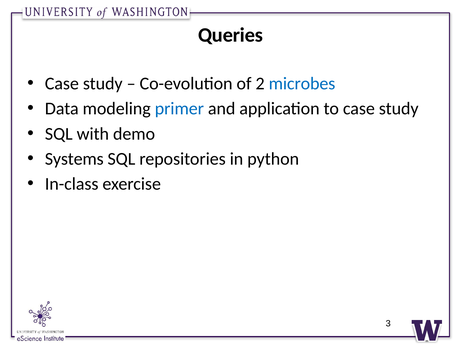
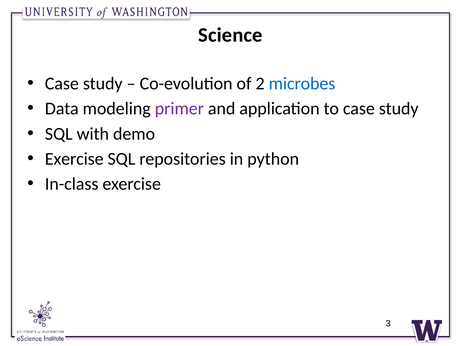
Queries: Queries -> Science
primer colour: blue -> purple
Systems at (74, 159): Systems -> Exercise
